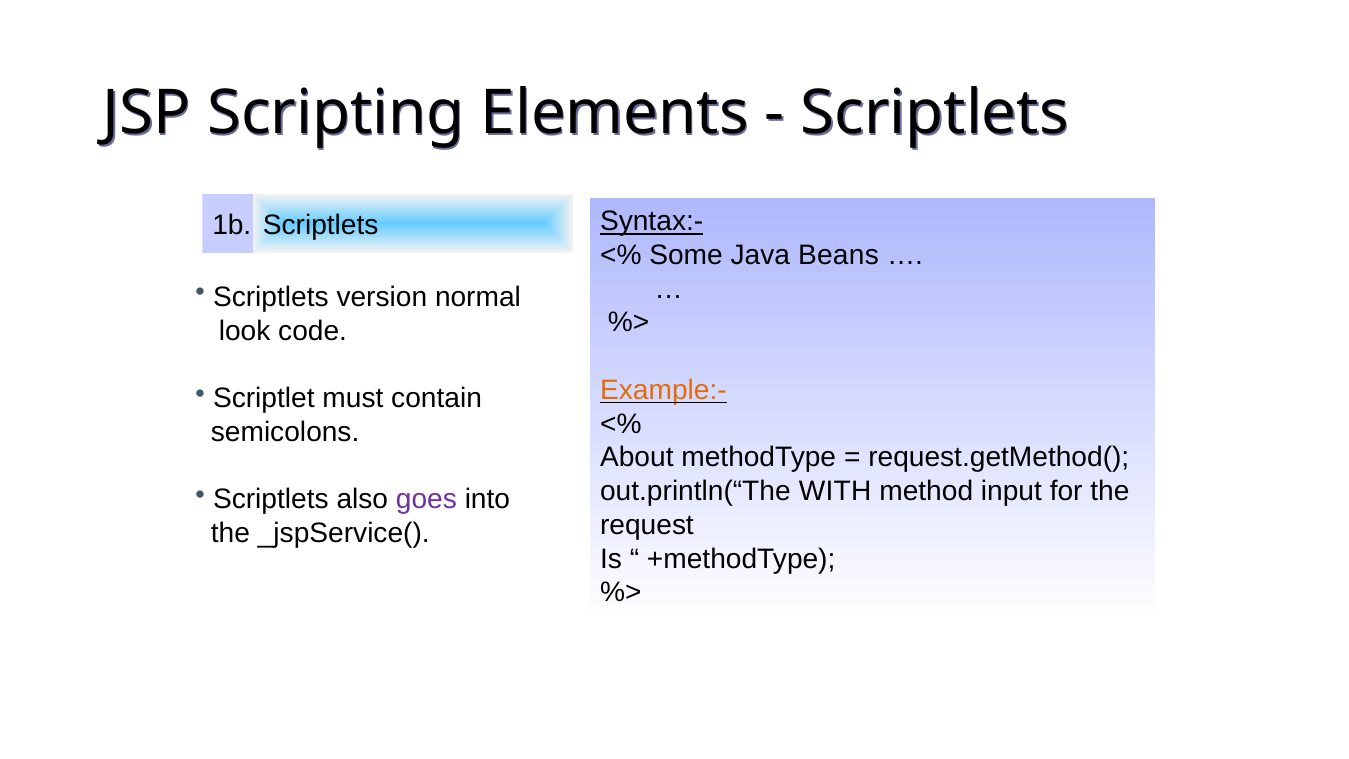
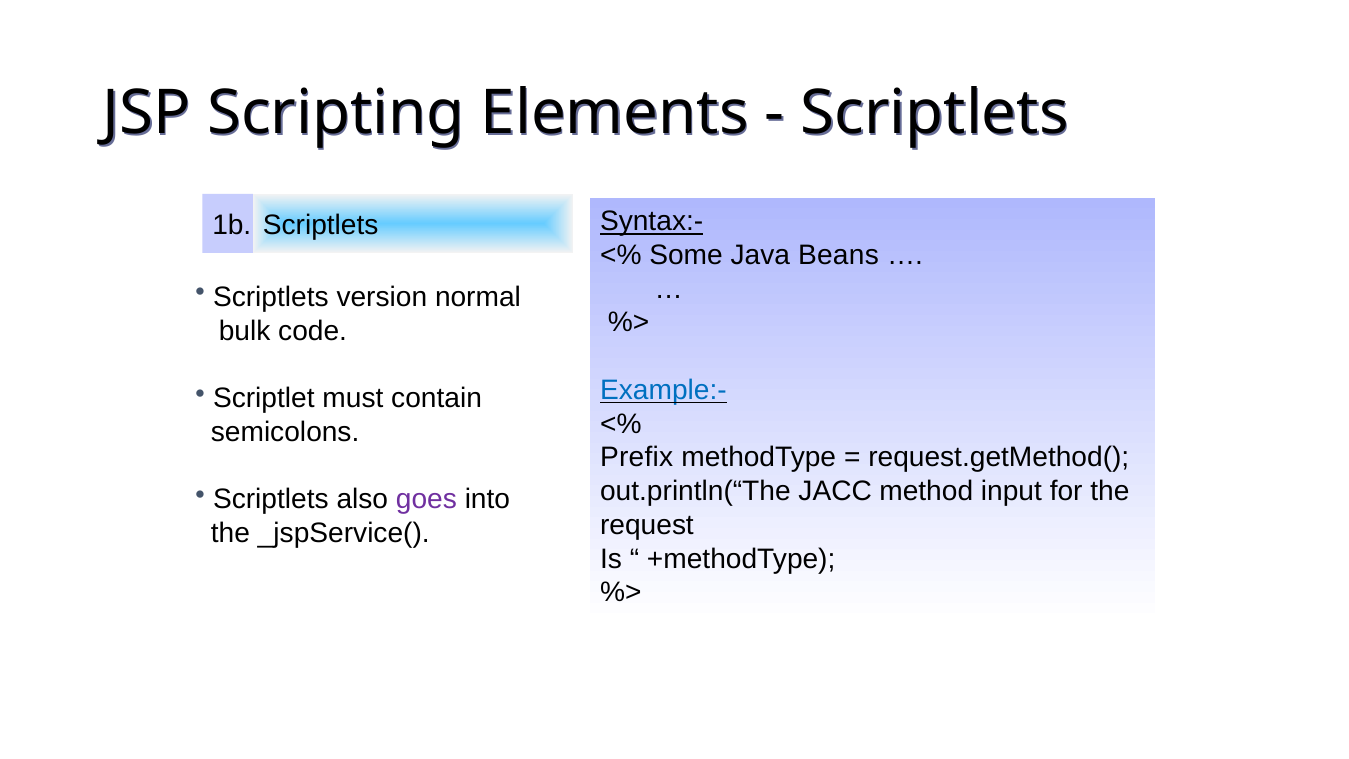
look: look -> bulk
Example:- colour: orange -> blue
About: About -> Prefix
WITH: WITH -> JACC
